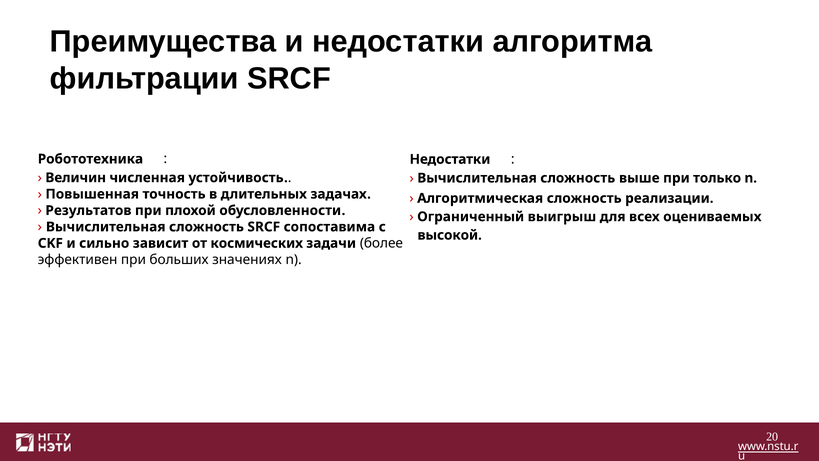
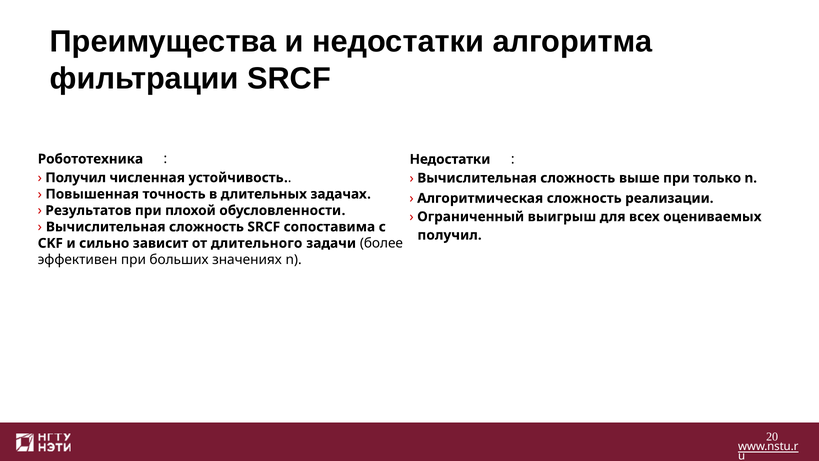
Величин at (76, 178): Величин -> Получил
высокой at (450, 235): высокой -> получил
космических: космических -> длительного
